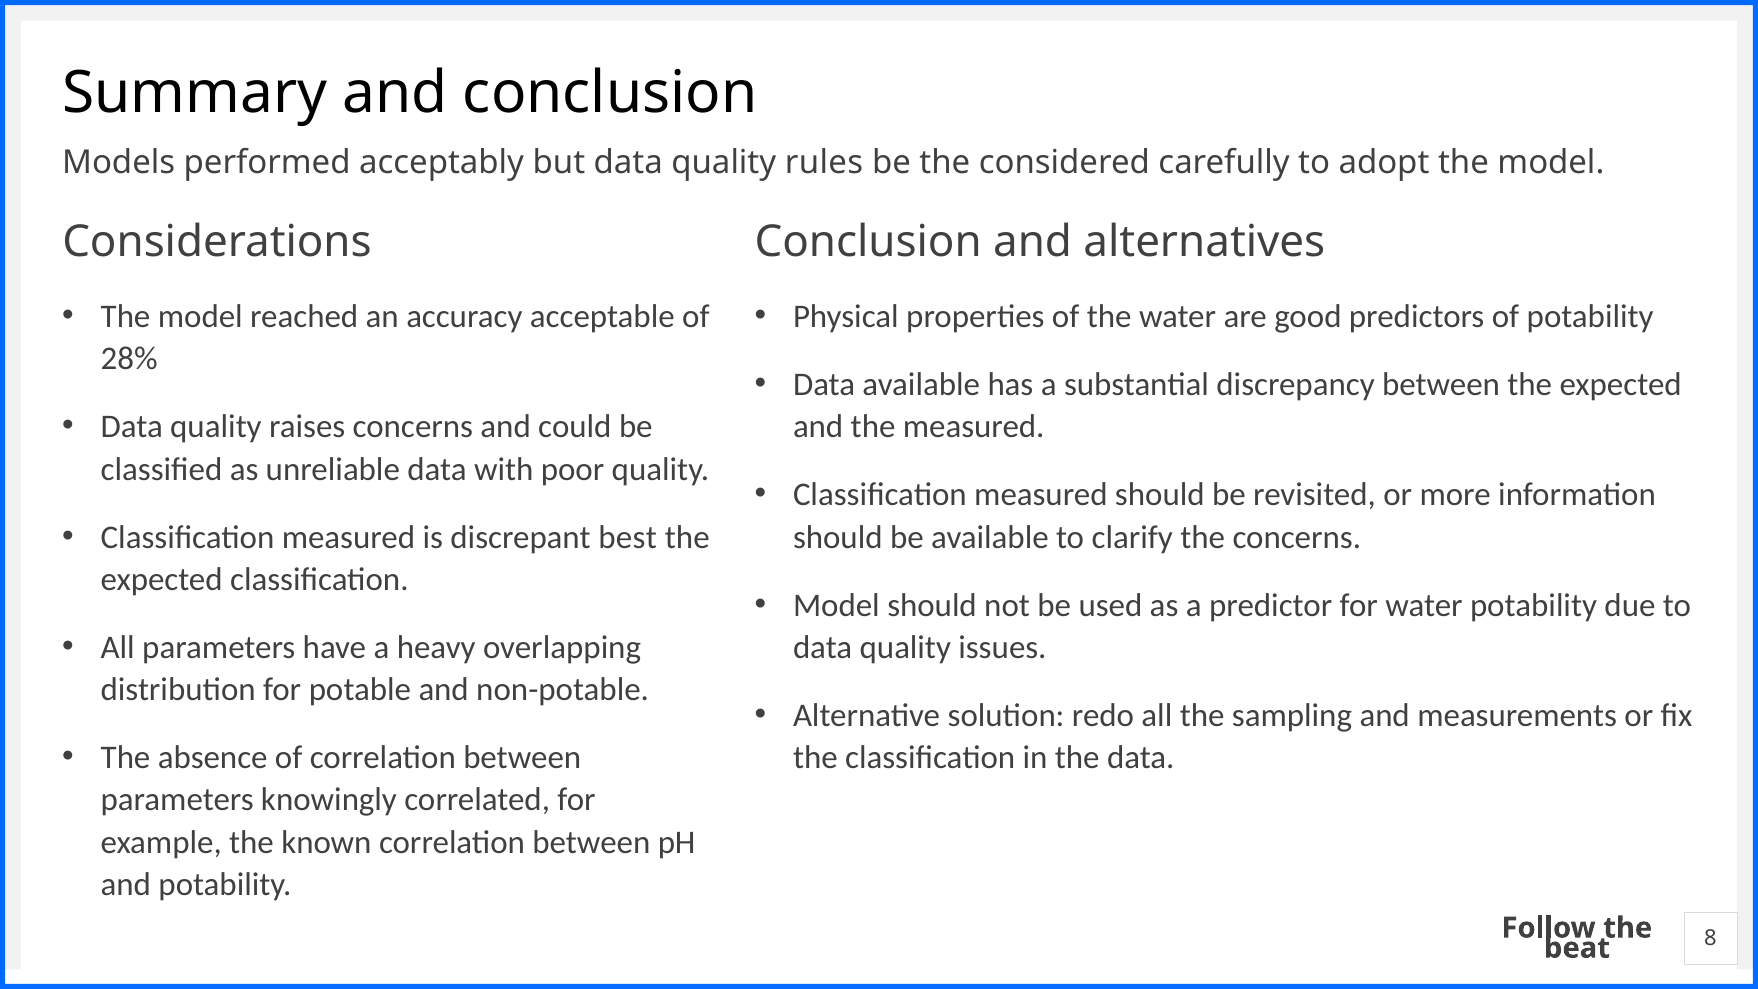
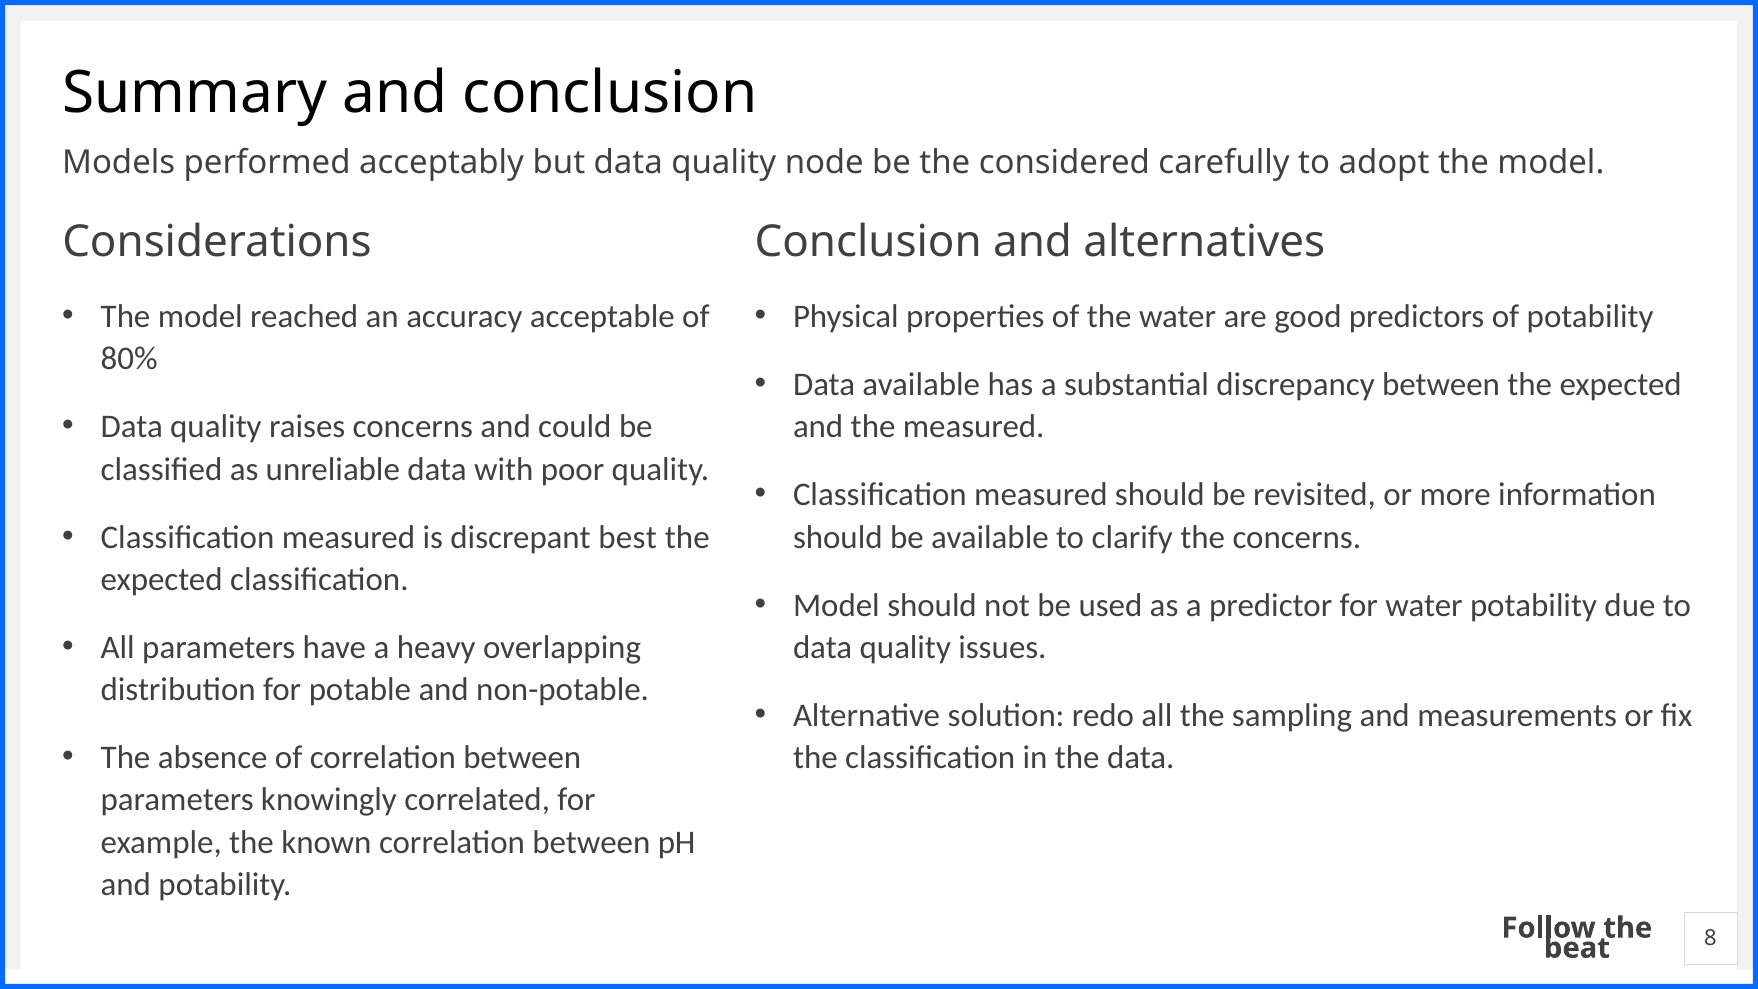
rules: rules -> node
28%: 28% -> 80%
